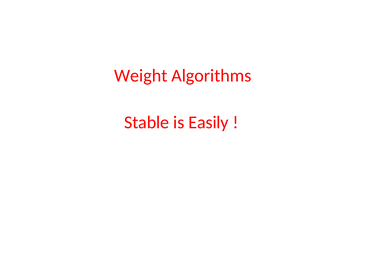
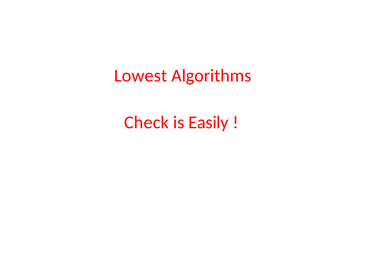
Weight: Weight -> Lowest
Stable: Stable -> Check
